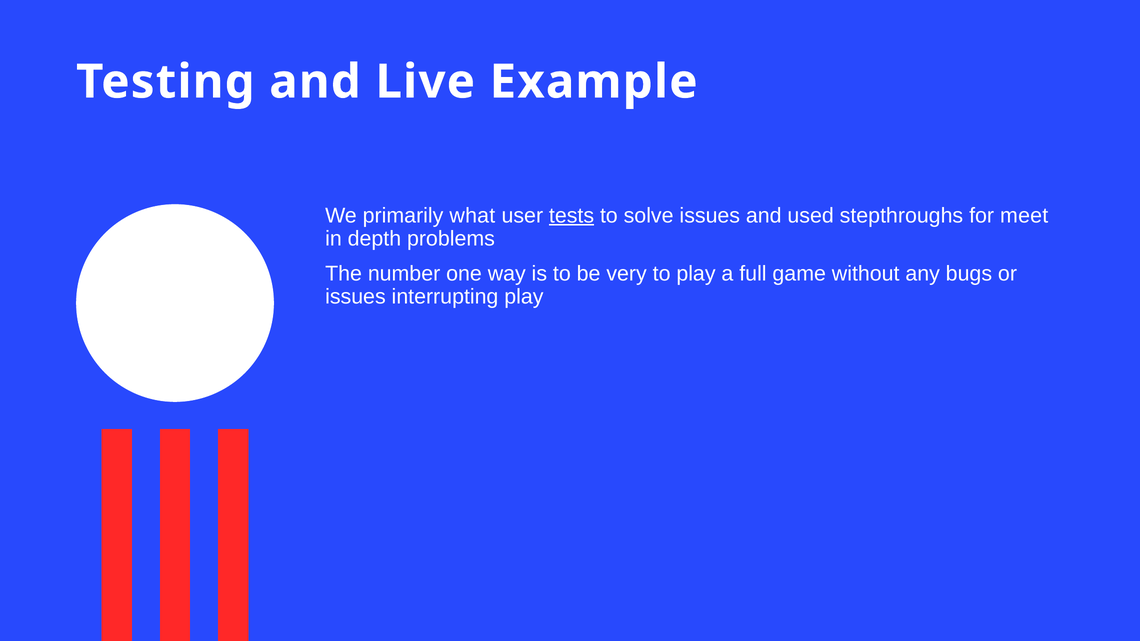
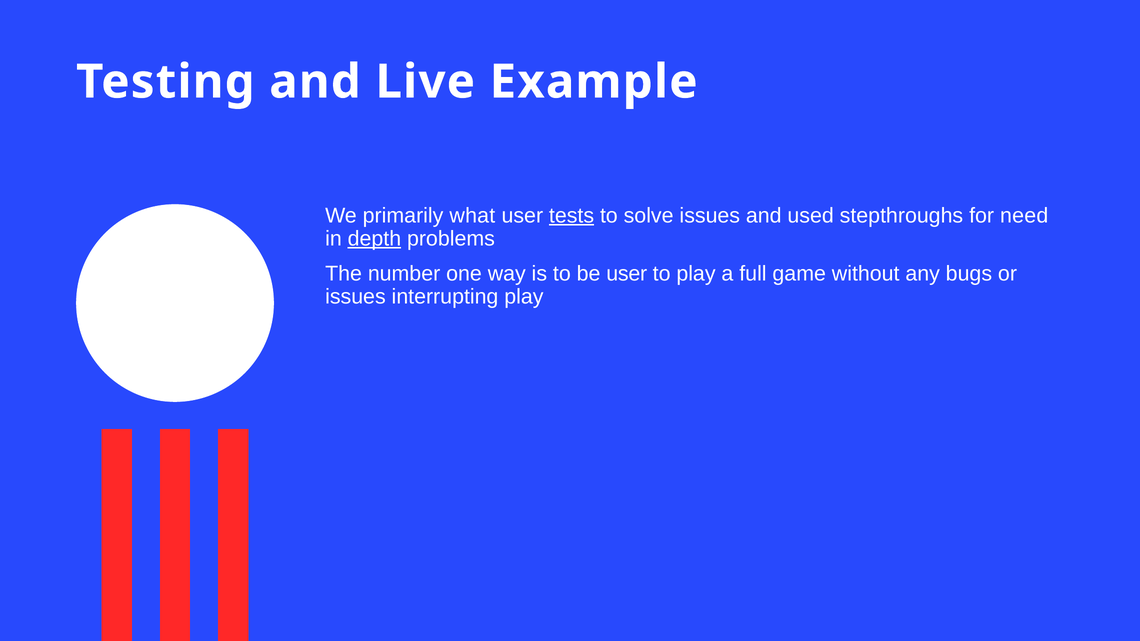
meet: meet -> need
depth underline: none -> present
be very: very -> user
